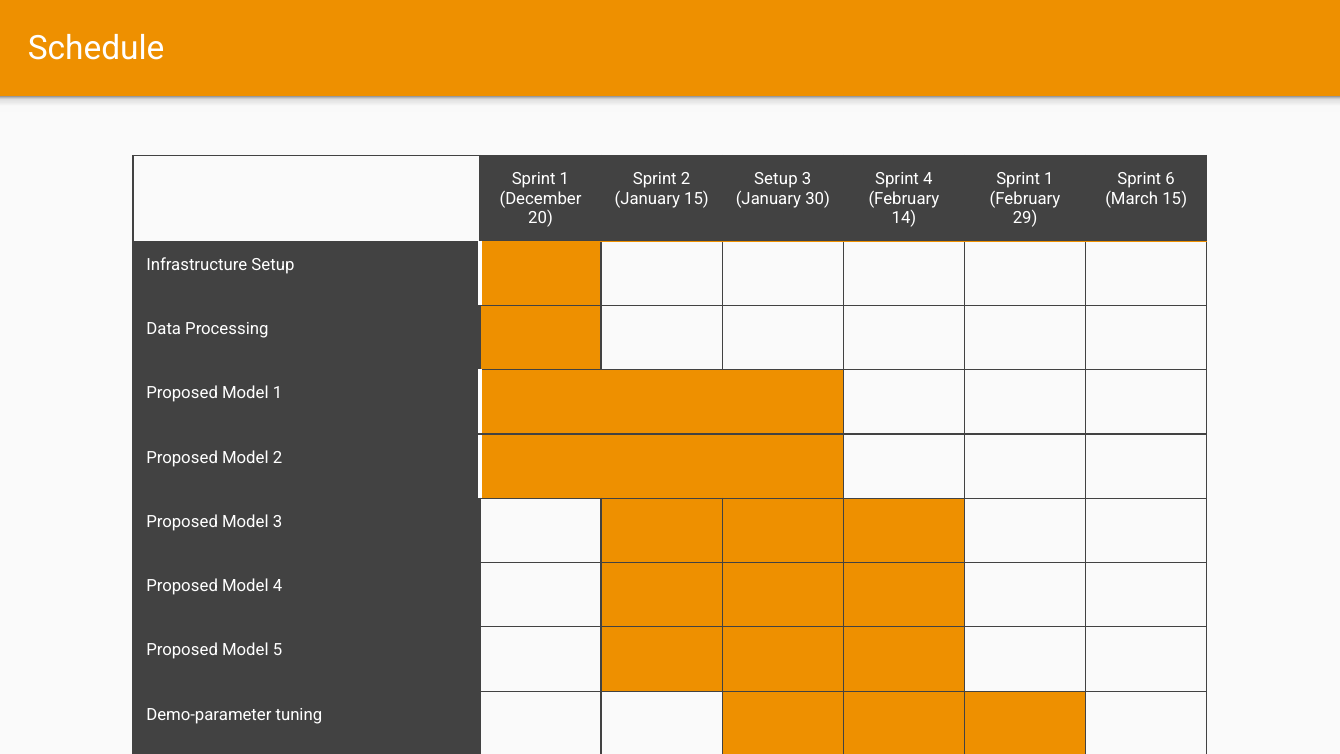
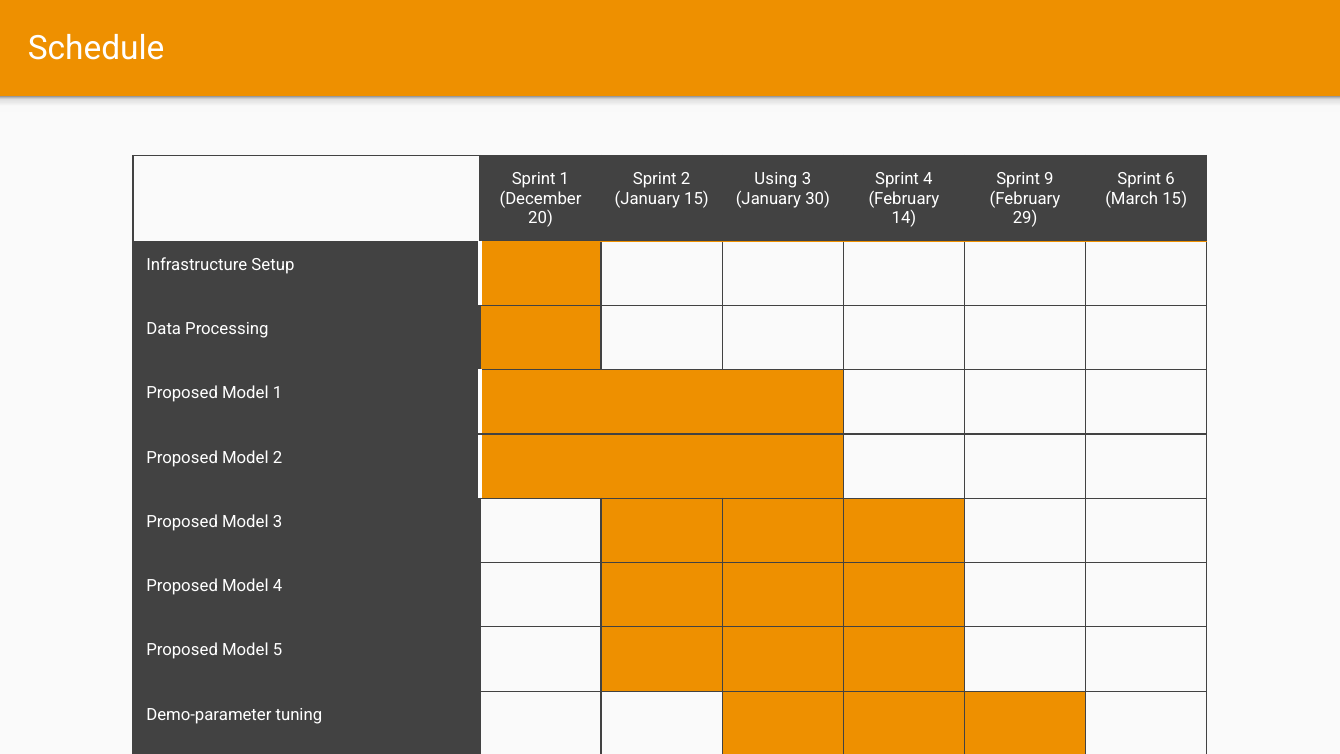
Setup at (776, 179): Setup -> Using
1 at (1049, 179): 1 -> 9
